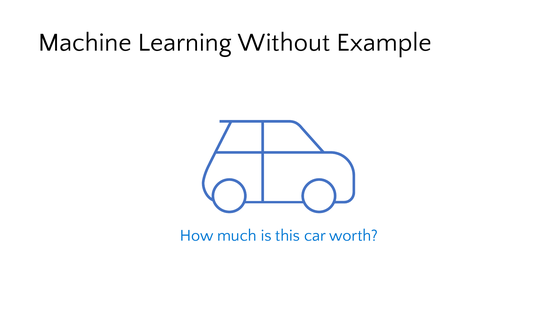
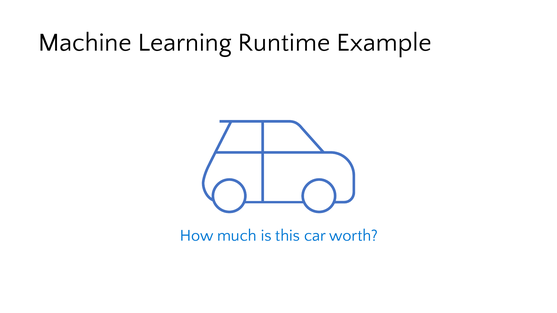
Without: Without -> Runtime
